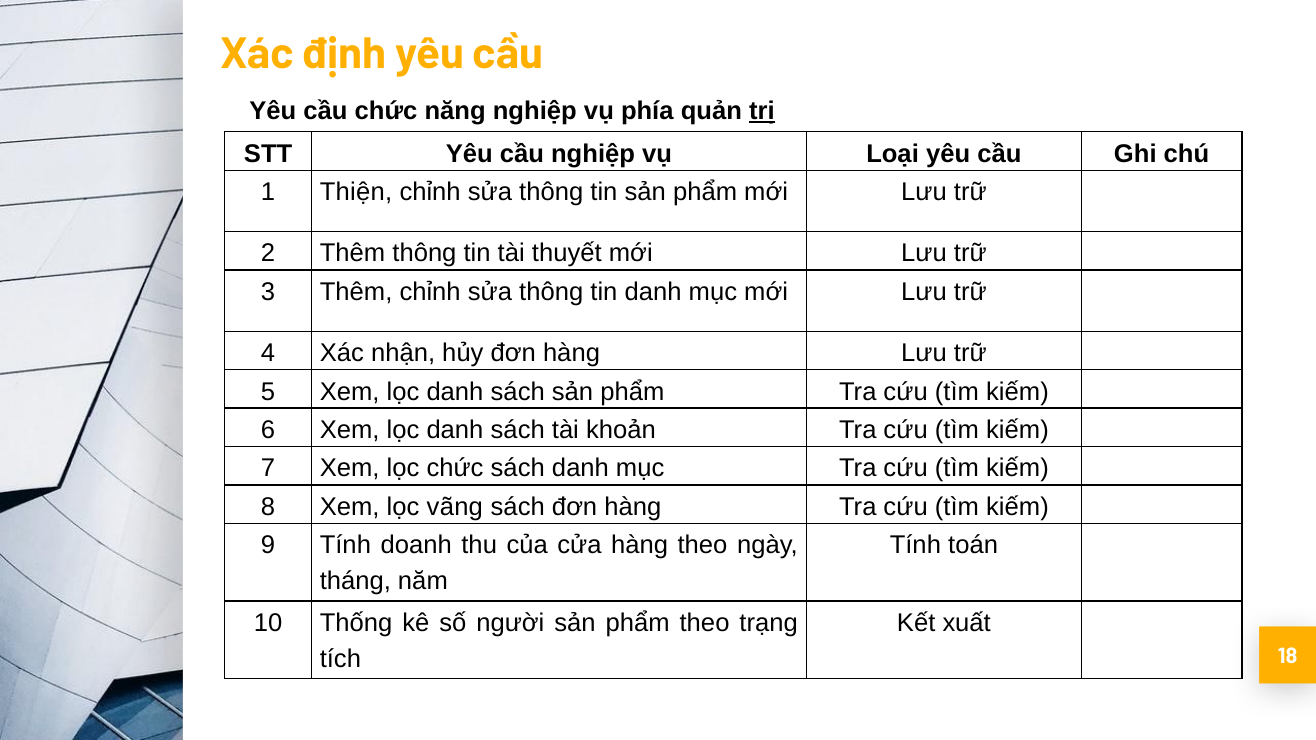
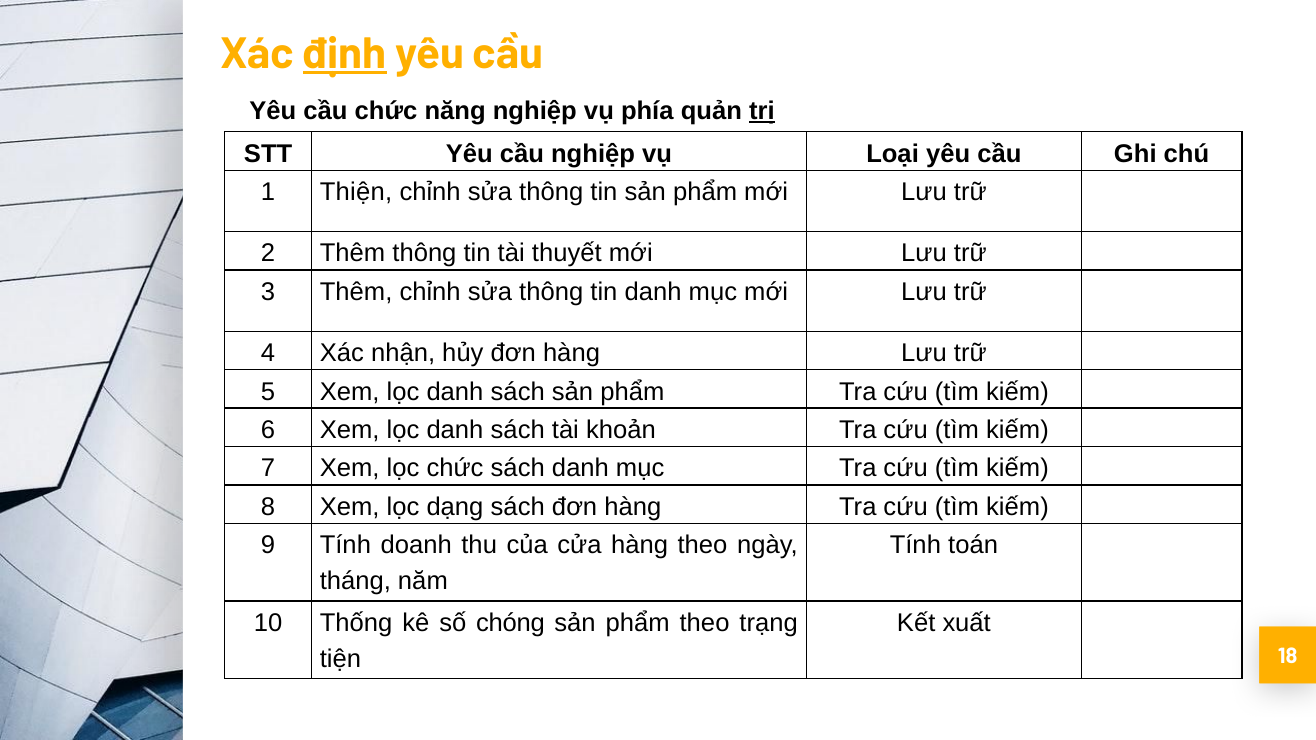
định underline: none -> present
vãng: vãng -> dạng
người: người -> chóng
tích: tích -> tiện
